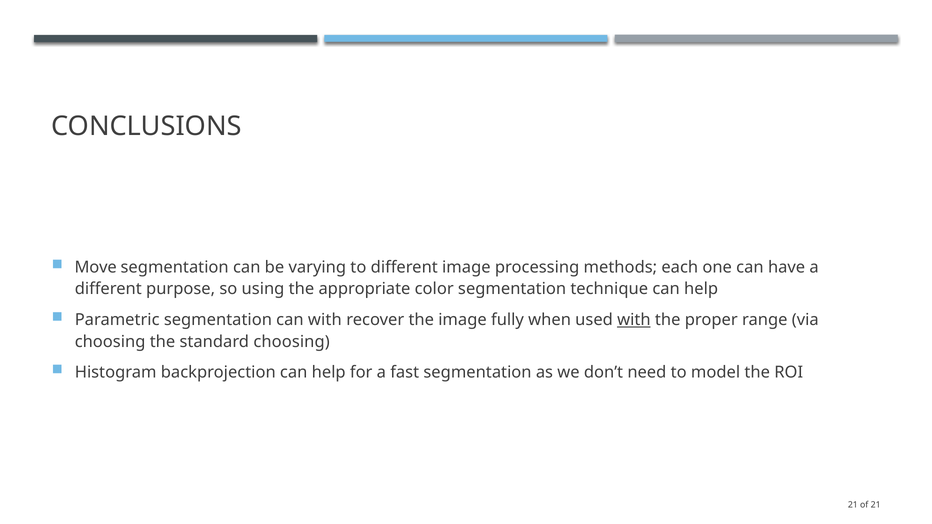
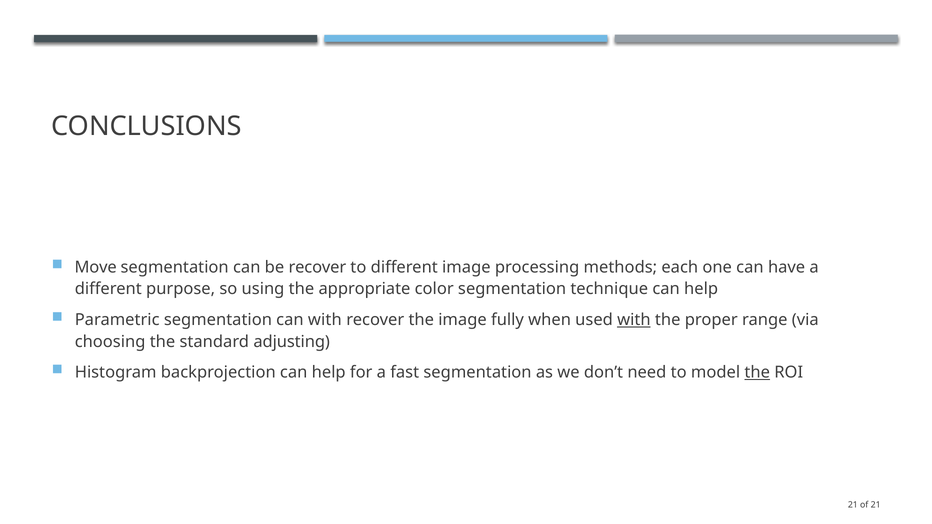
be varying: varying -> recover
standard choosing: choosing -> adjusting
the at (757, 373) underline: none -> present
